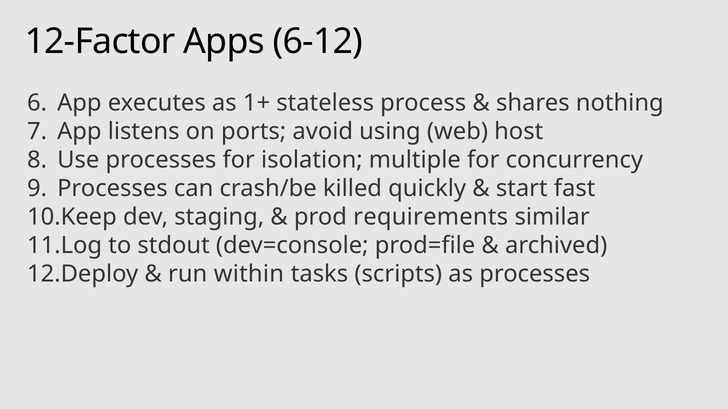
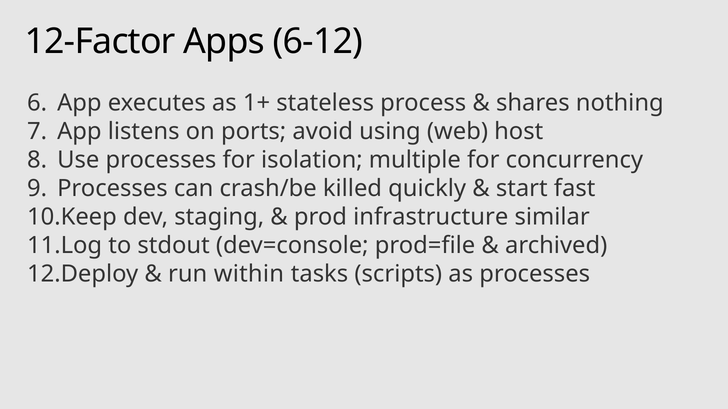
requirements: requirements -> infrastructure
